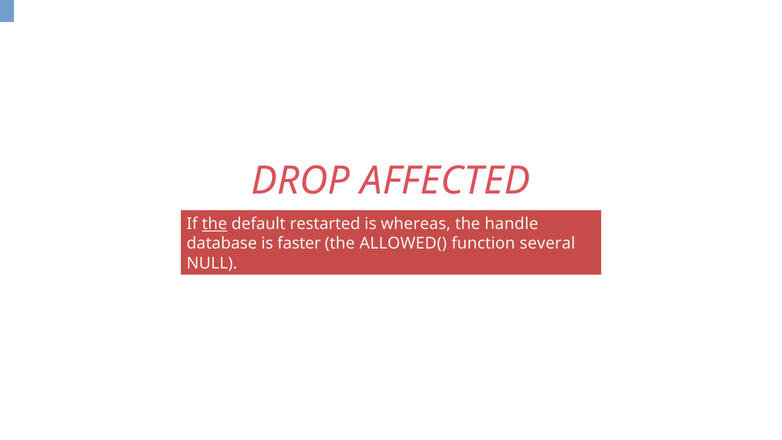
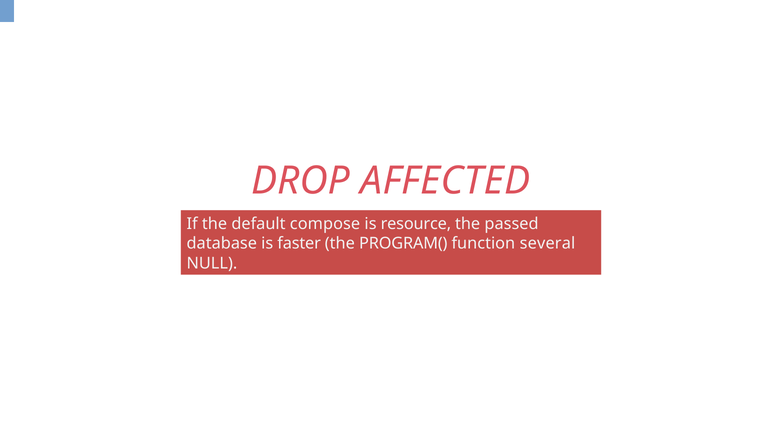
the at (215, 224) underline: present -> none
restarted: restarted -> compose
whereas: whereas -> resource
handle: handle -> passed
ALLOWED(: ALLOWED( -> PROGRAM(
